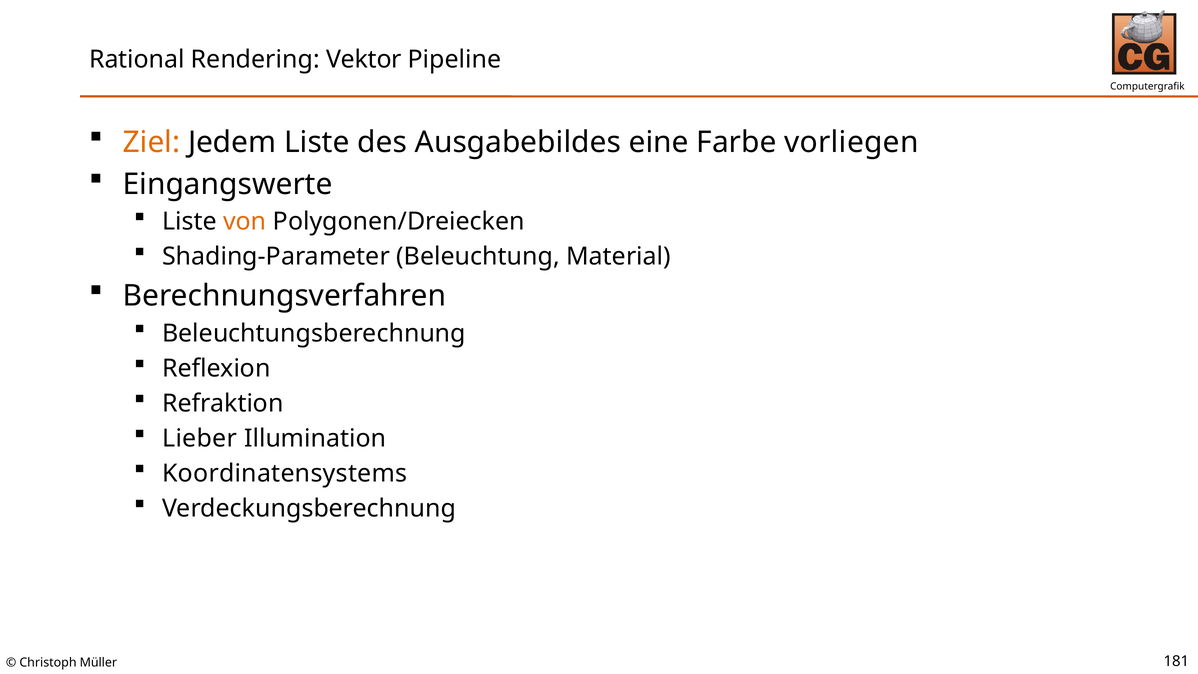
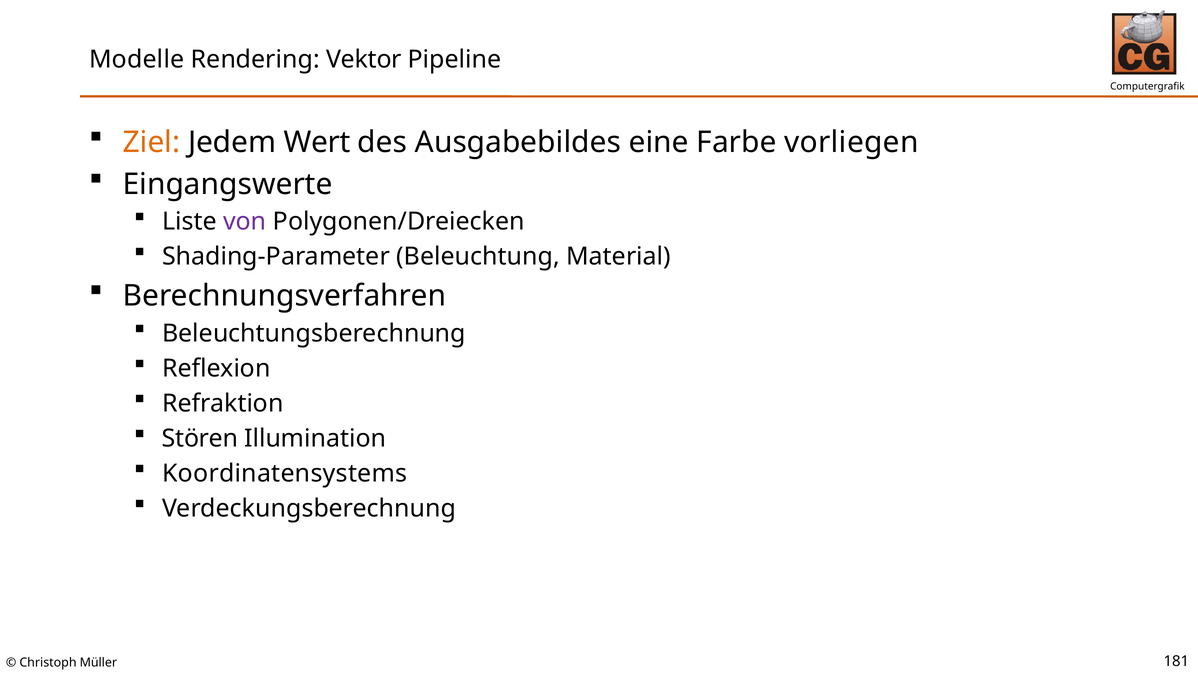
Rational: Rational -> Modelle
Jedem Liste: Liste -> Wert
von colour: orange -> purple
Lieber: Lieber -> Stören
